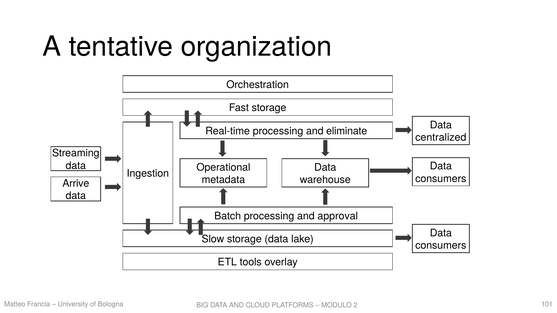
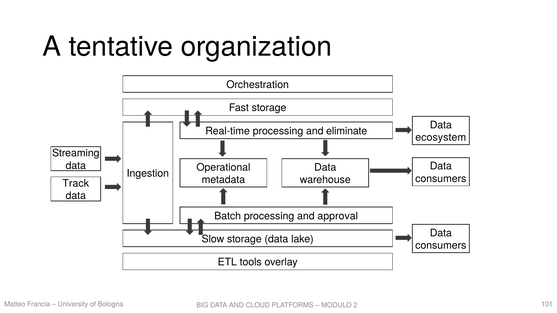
centralized: centralized -> ecosystem
Arrive: Arrive -> Track
